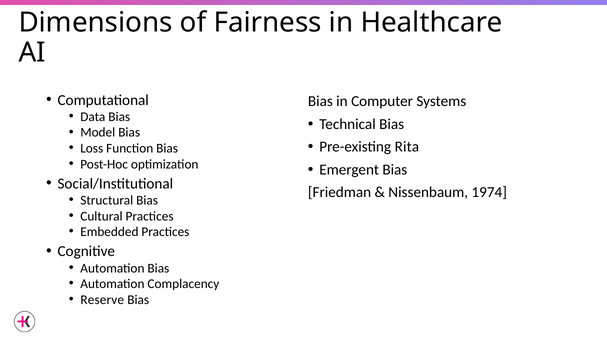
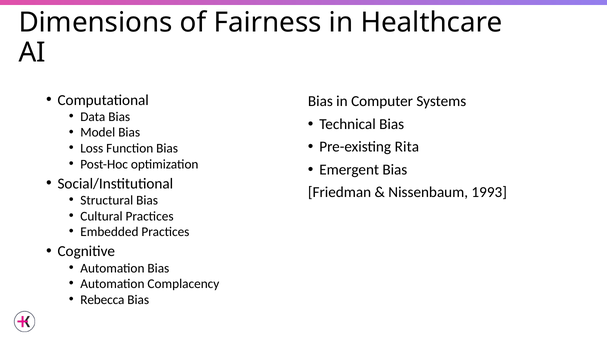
1974: 1974 -> 1993
Reserve: Reserve -> Rebecca
